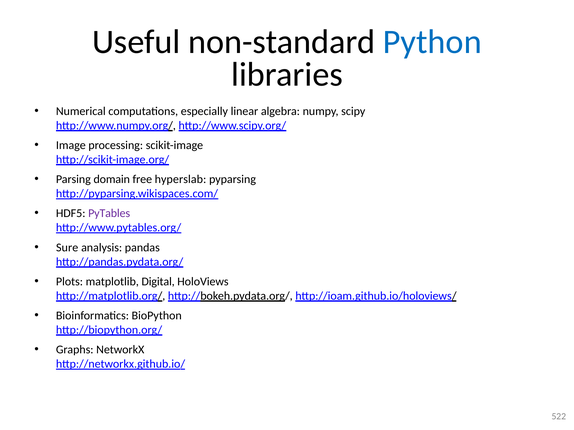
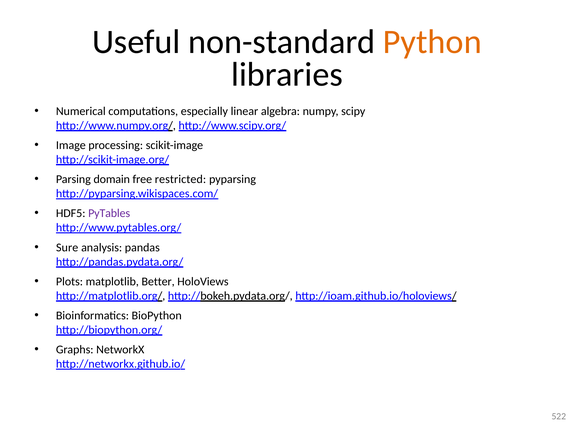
Python colour: blue -> orange
hyperslab: hyperslab -> restricted
Digital: Digital -> Better
